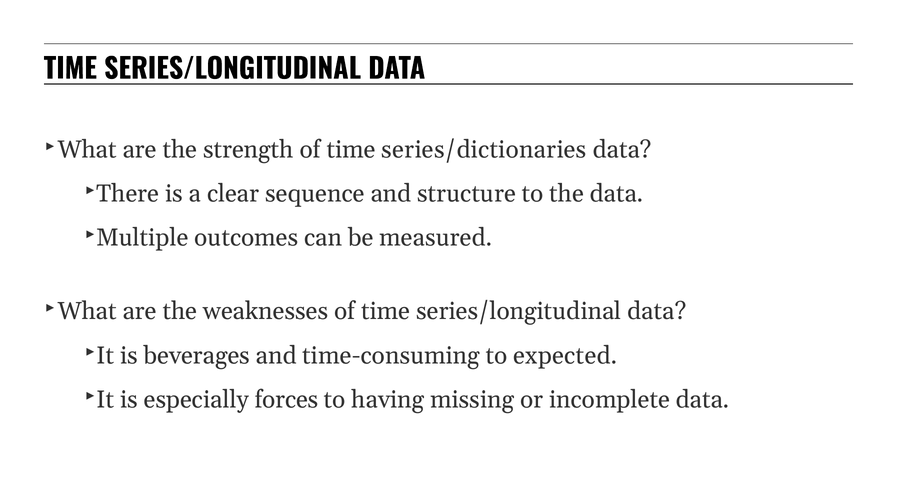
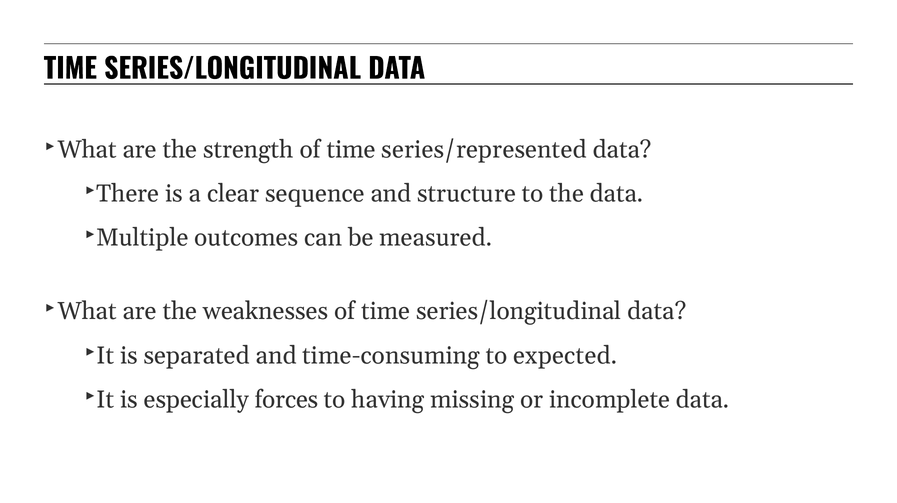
series/dictionaries: series/dictionaries -> series/represented
beverages: beverages -> separated
